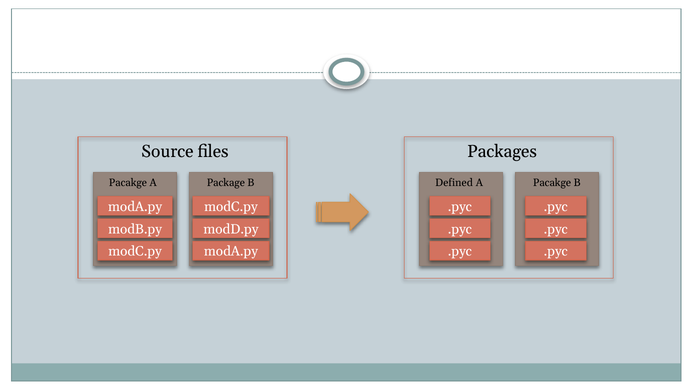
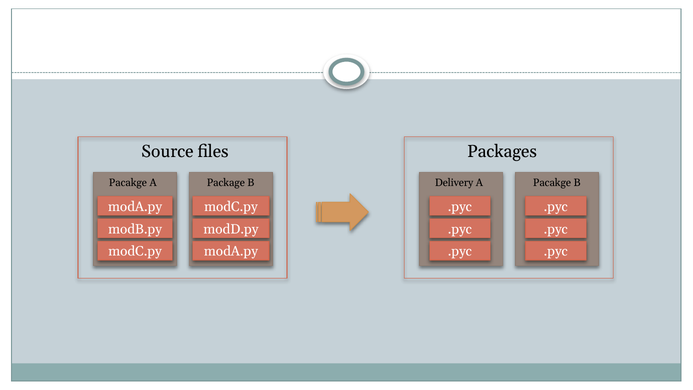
Defined: Defined -> Delivery
